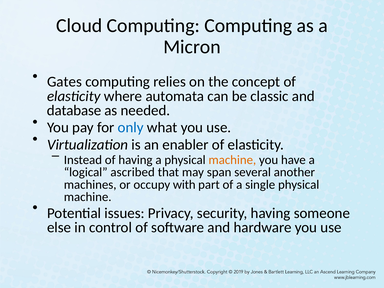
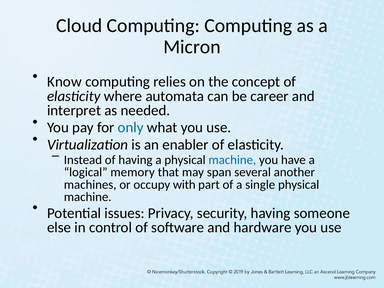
Gates: Gates -> Know
classic: classic -> career
database: database -> interpret
machine at (232, 160) colour: orange -> blue
ascribed: ascribed -> memory
